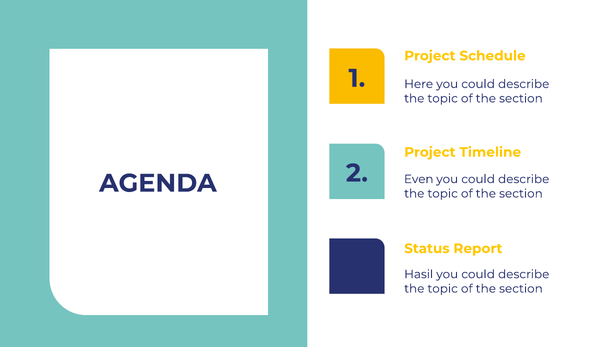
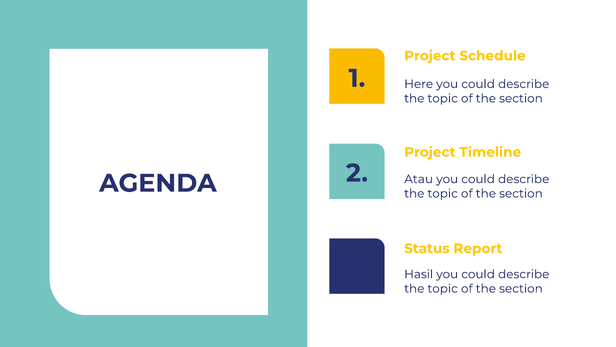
Even: Even -> Atau
